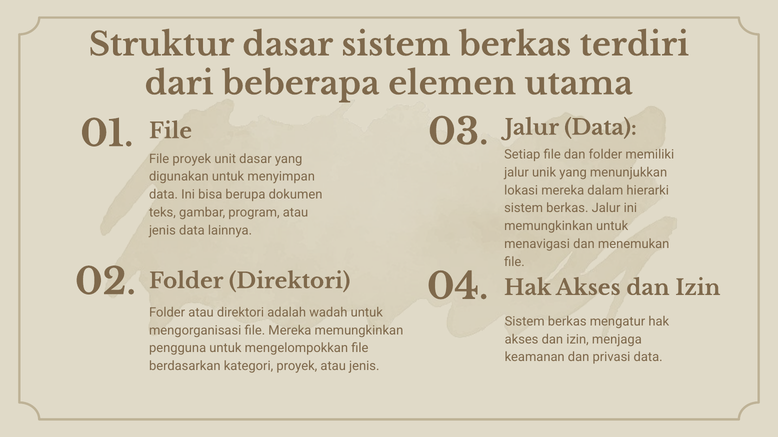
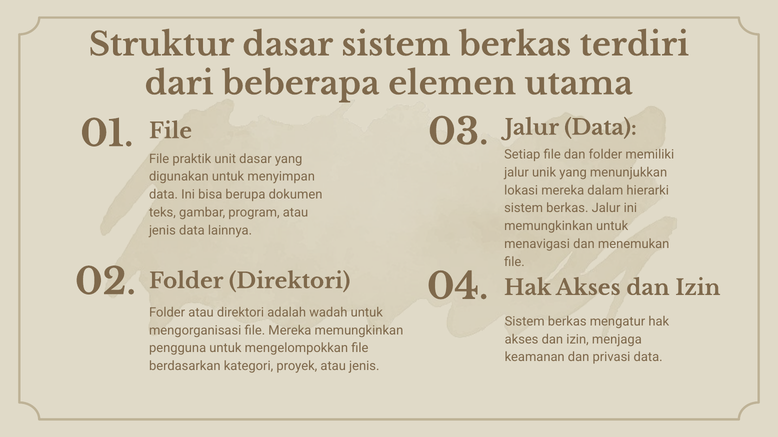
File proyek: proyek -> praktik
